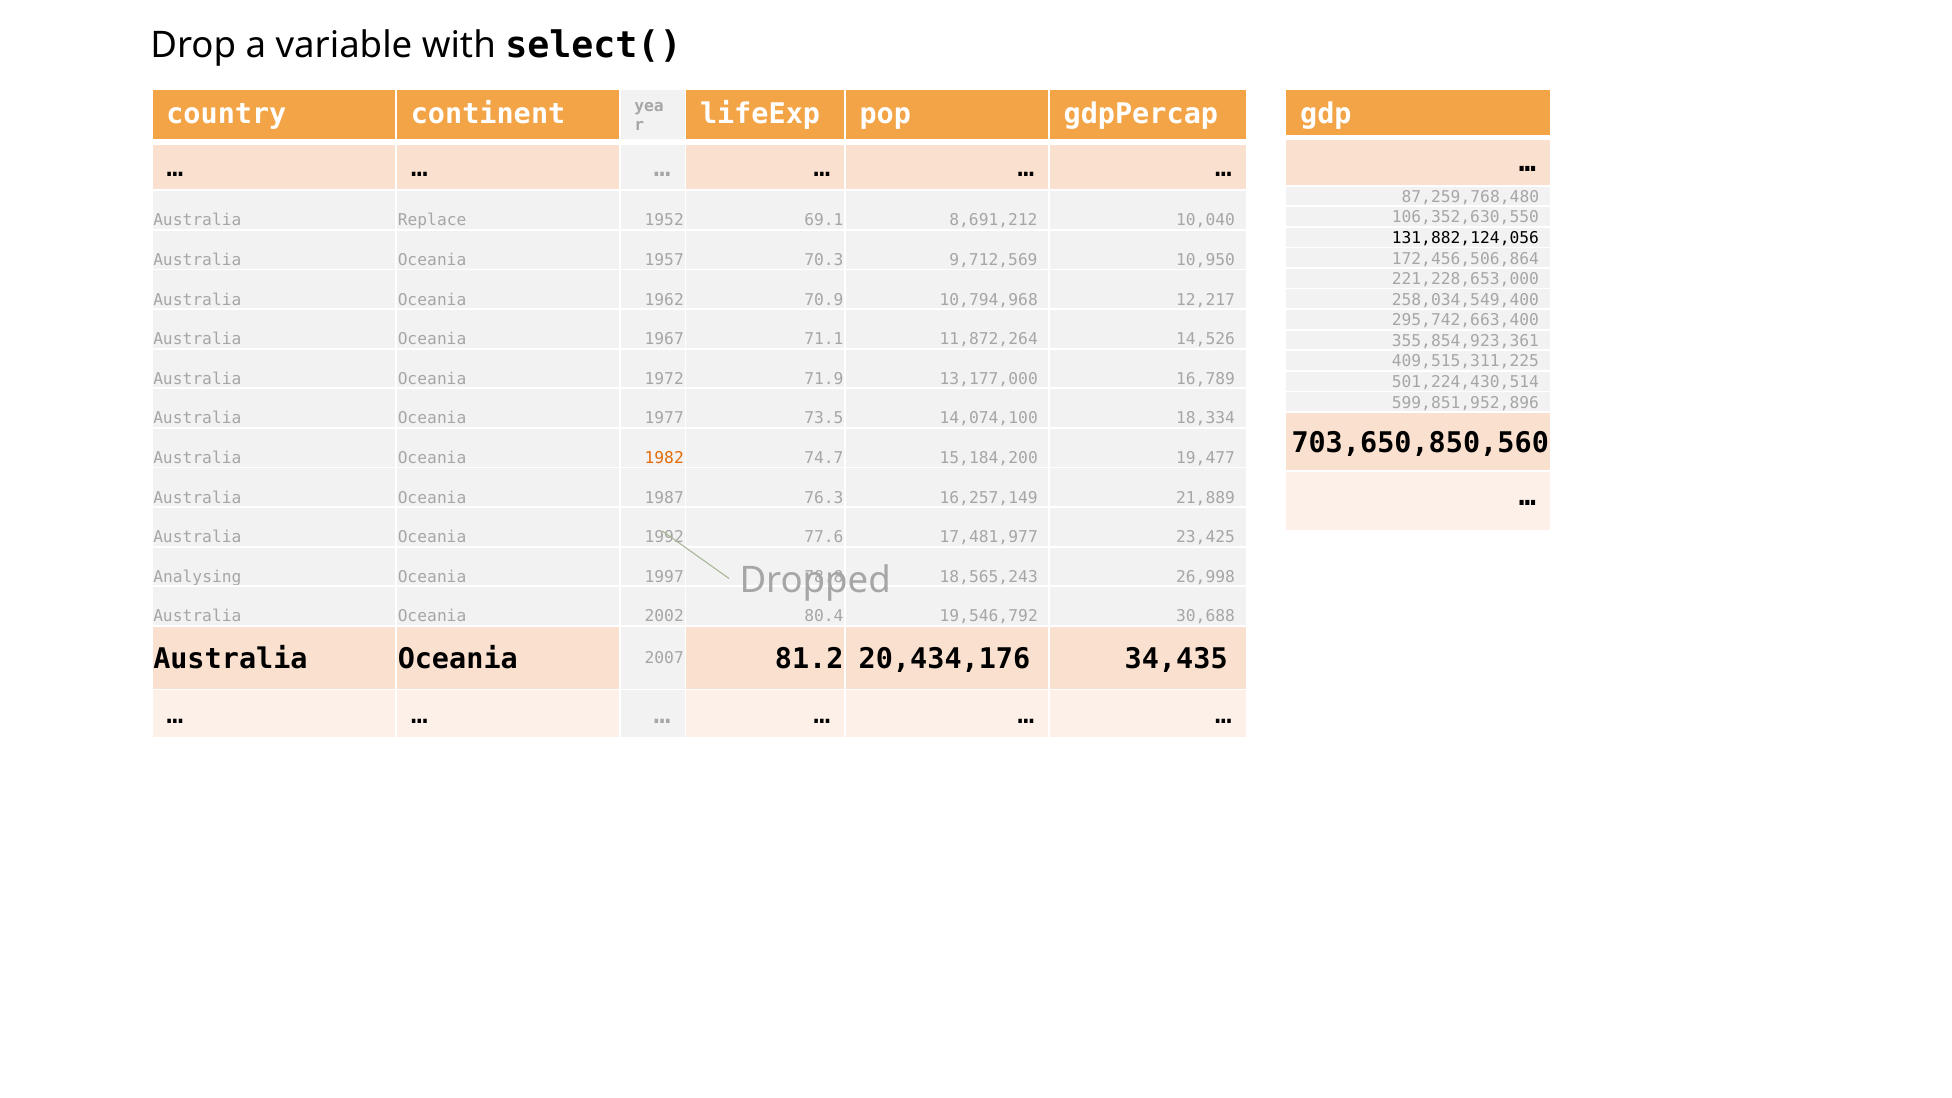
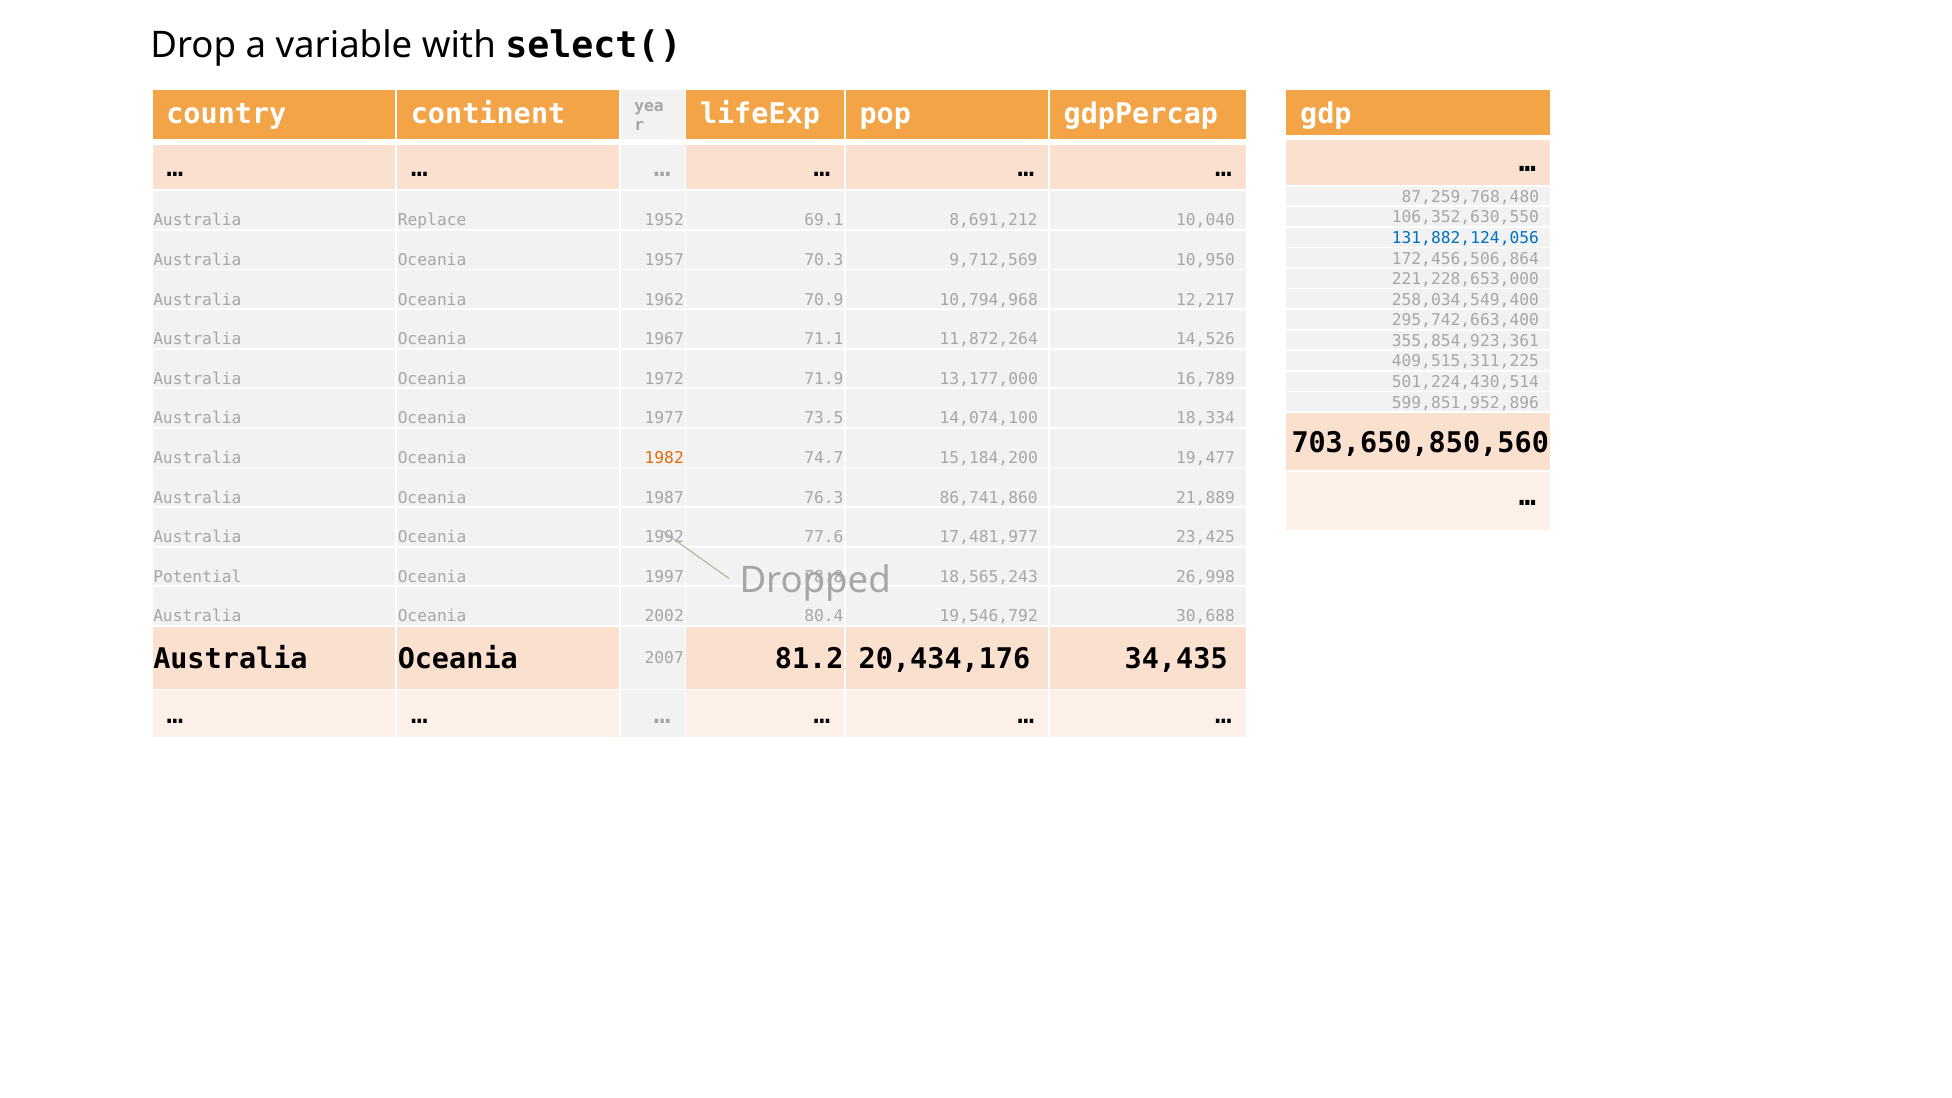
131,882,124,056 colour: black -> blue
16,257,149: 16,257,149 -> 86,741,860
Analysing: Analysing -> Potential
